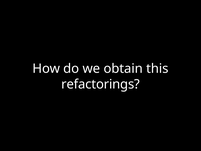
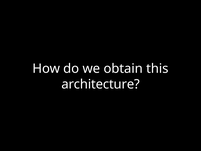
refactorings: refactorings -> architecture
